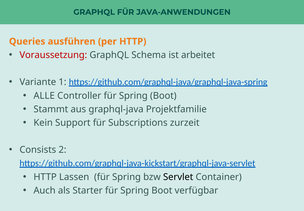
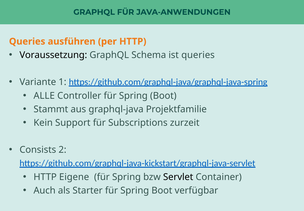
Voraussetzung colour: red -> black
ist arbeitet: arbeitet -> queries
Lassen: Lassen -> Eigene
